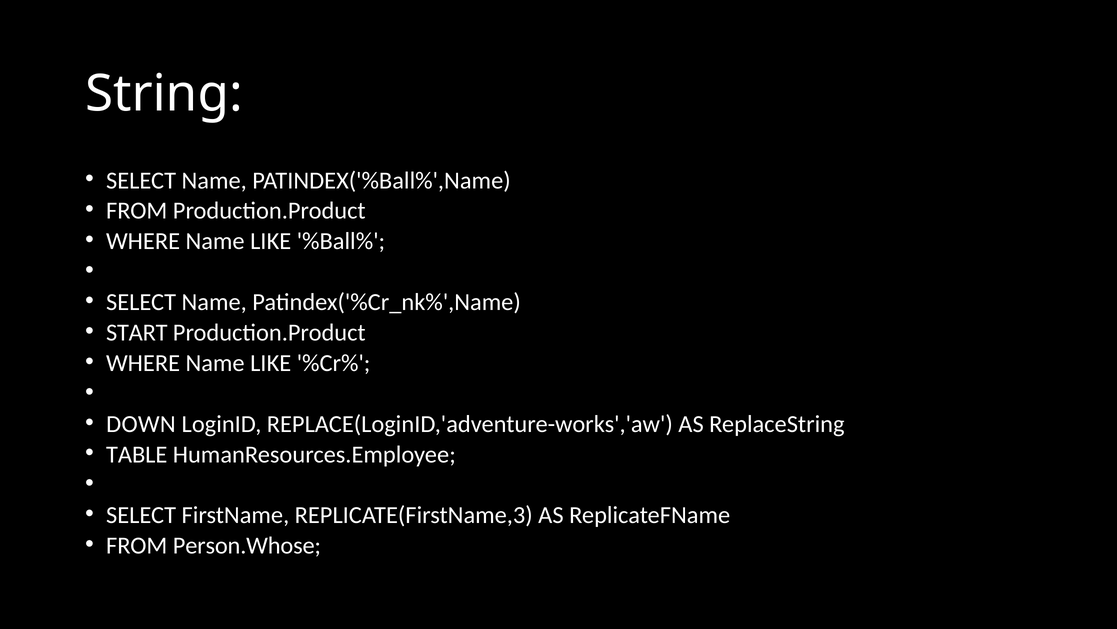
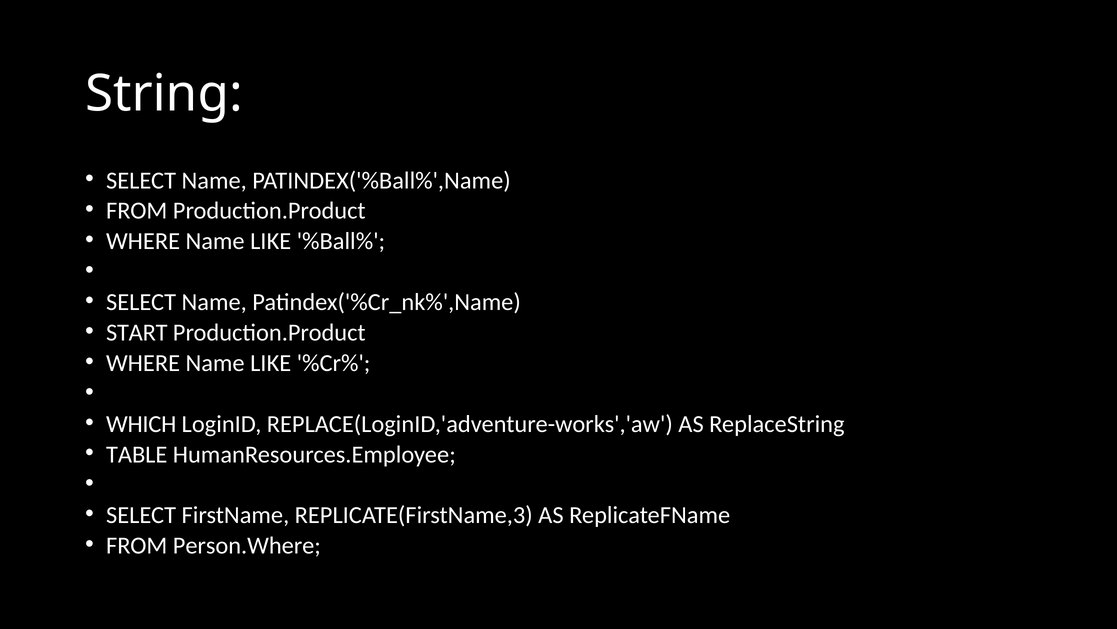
DOWN: DOWN -> WHICH
Person.Whose: Person.Whose -> Person.Where
